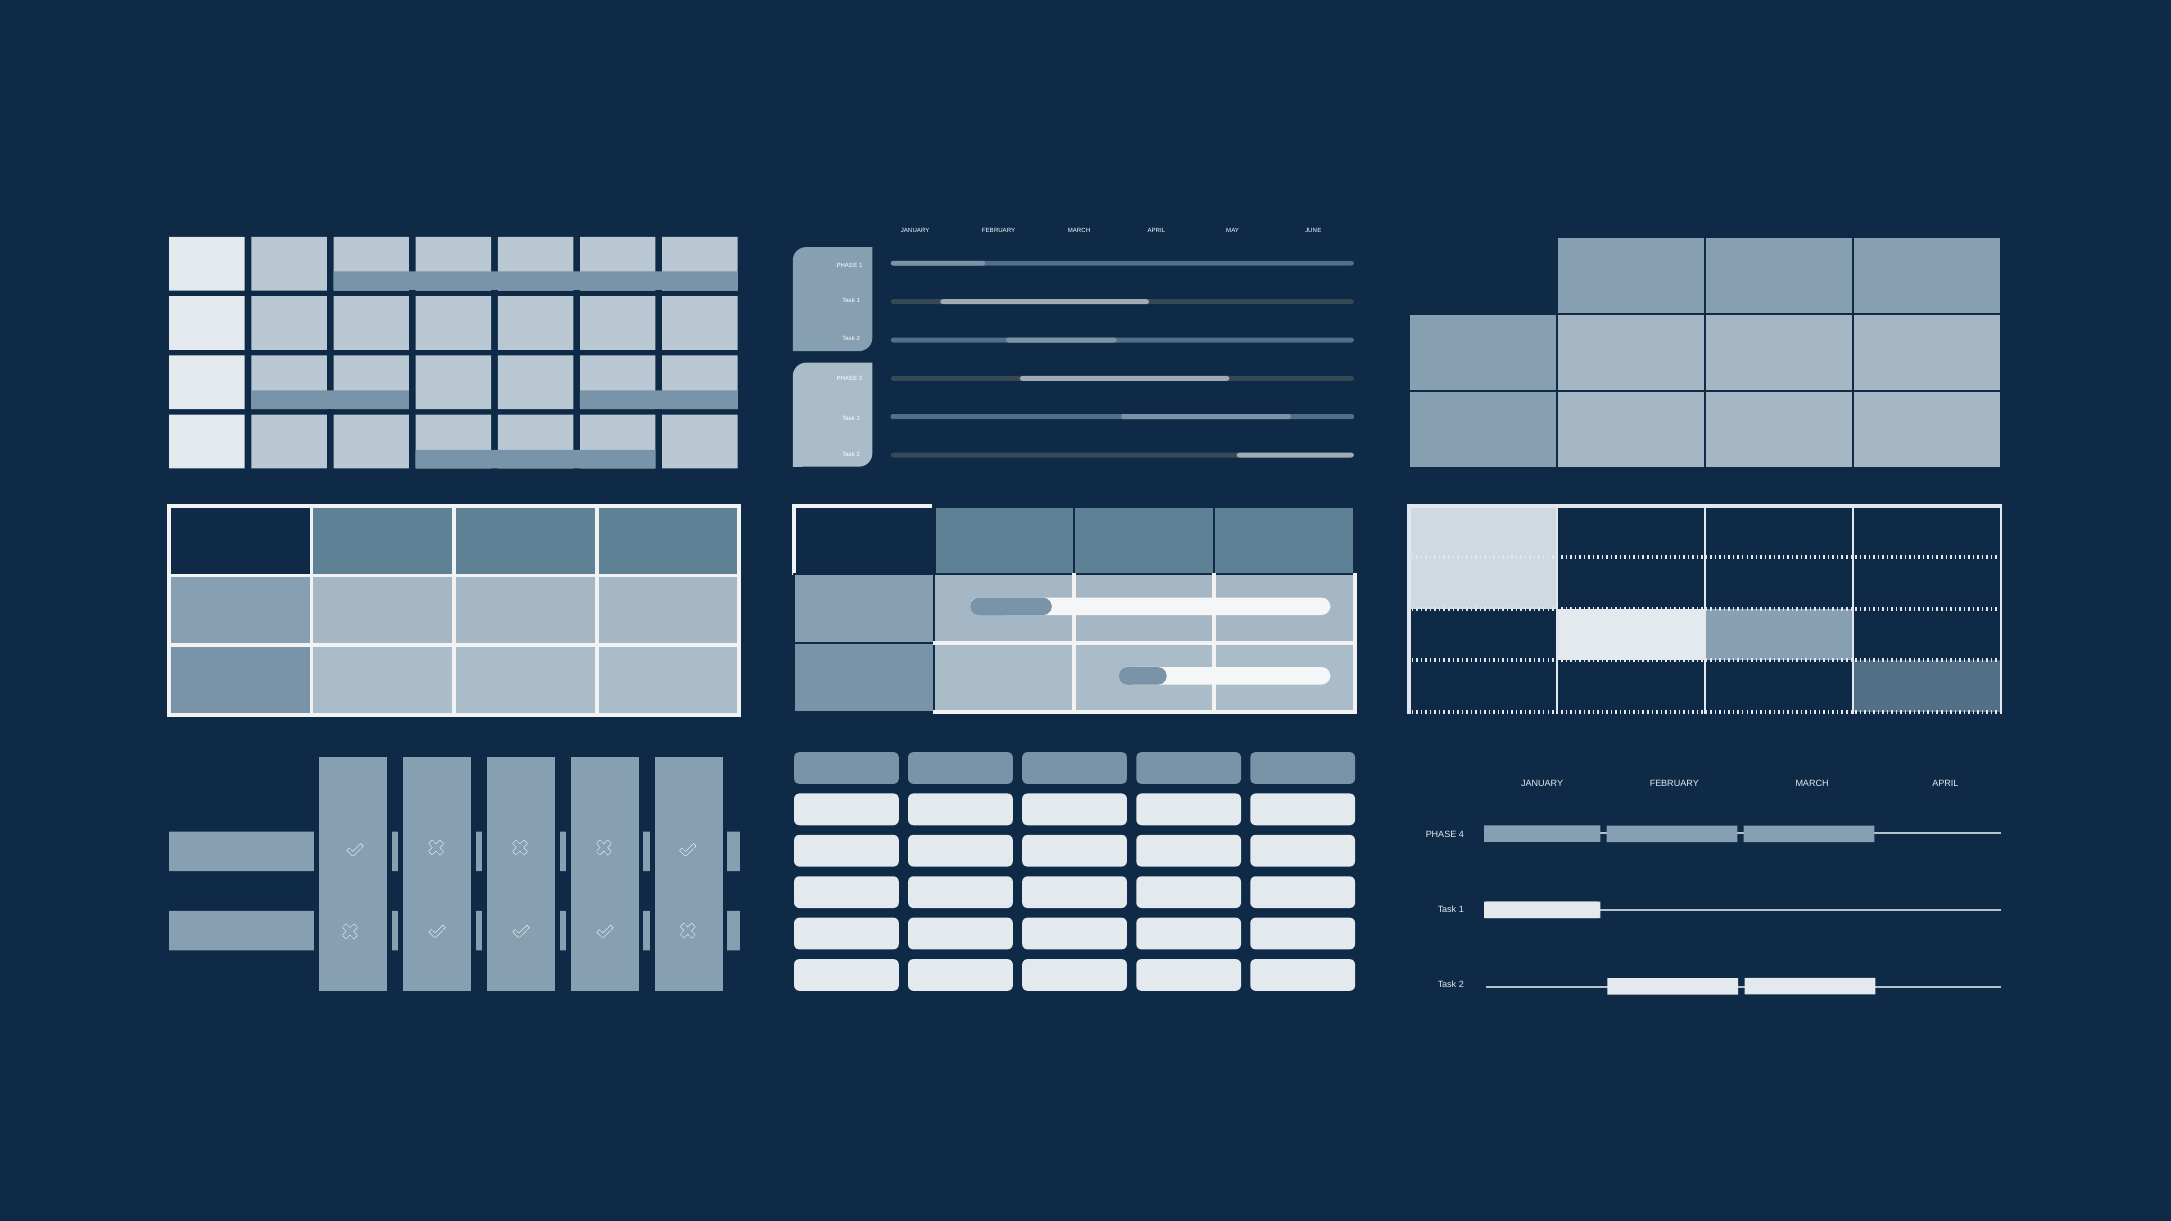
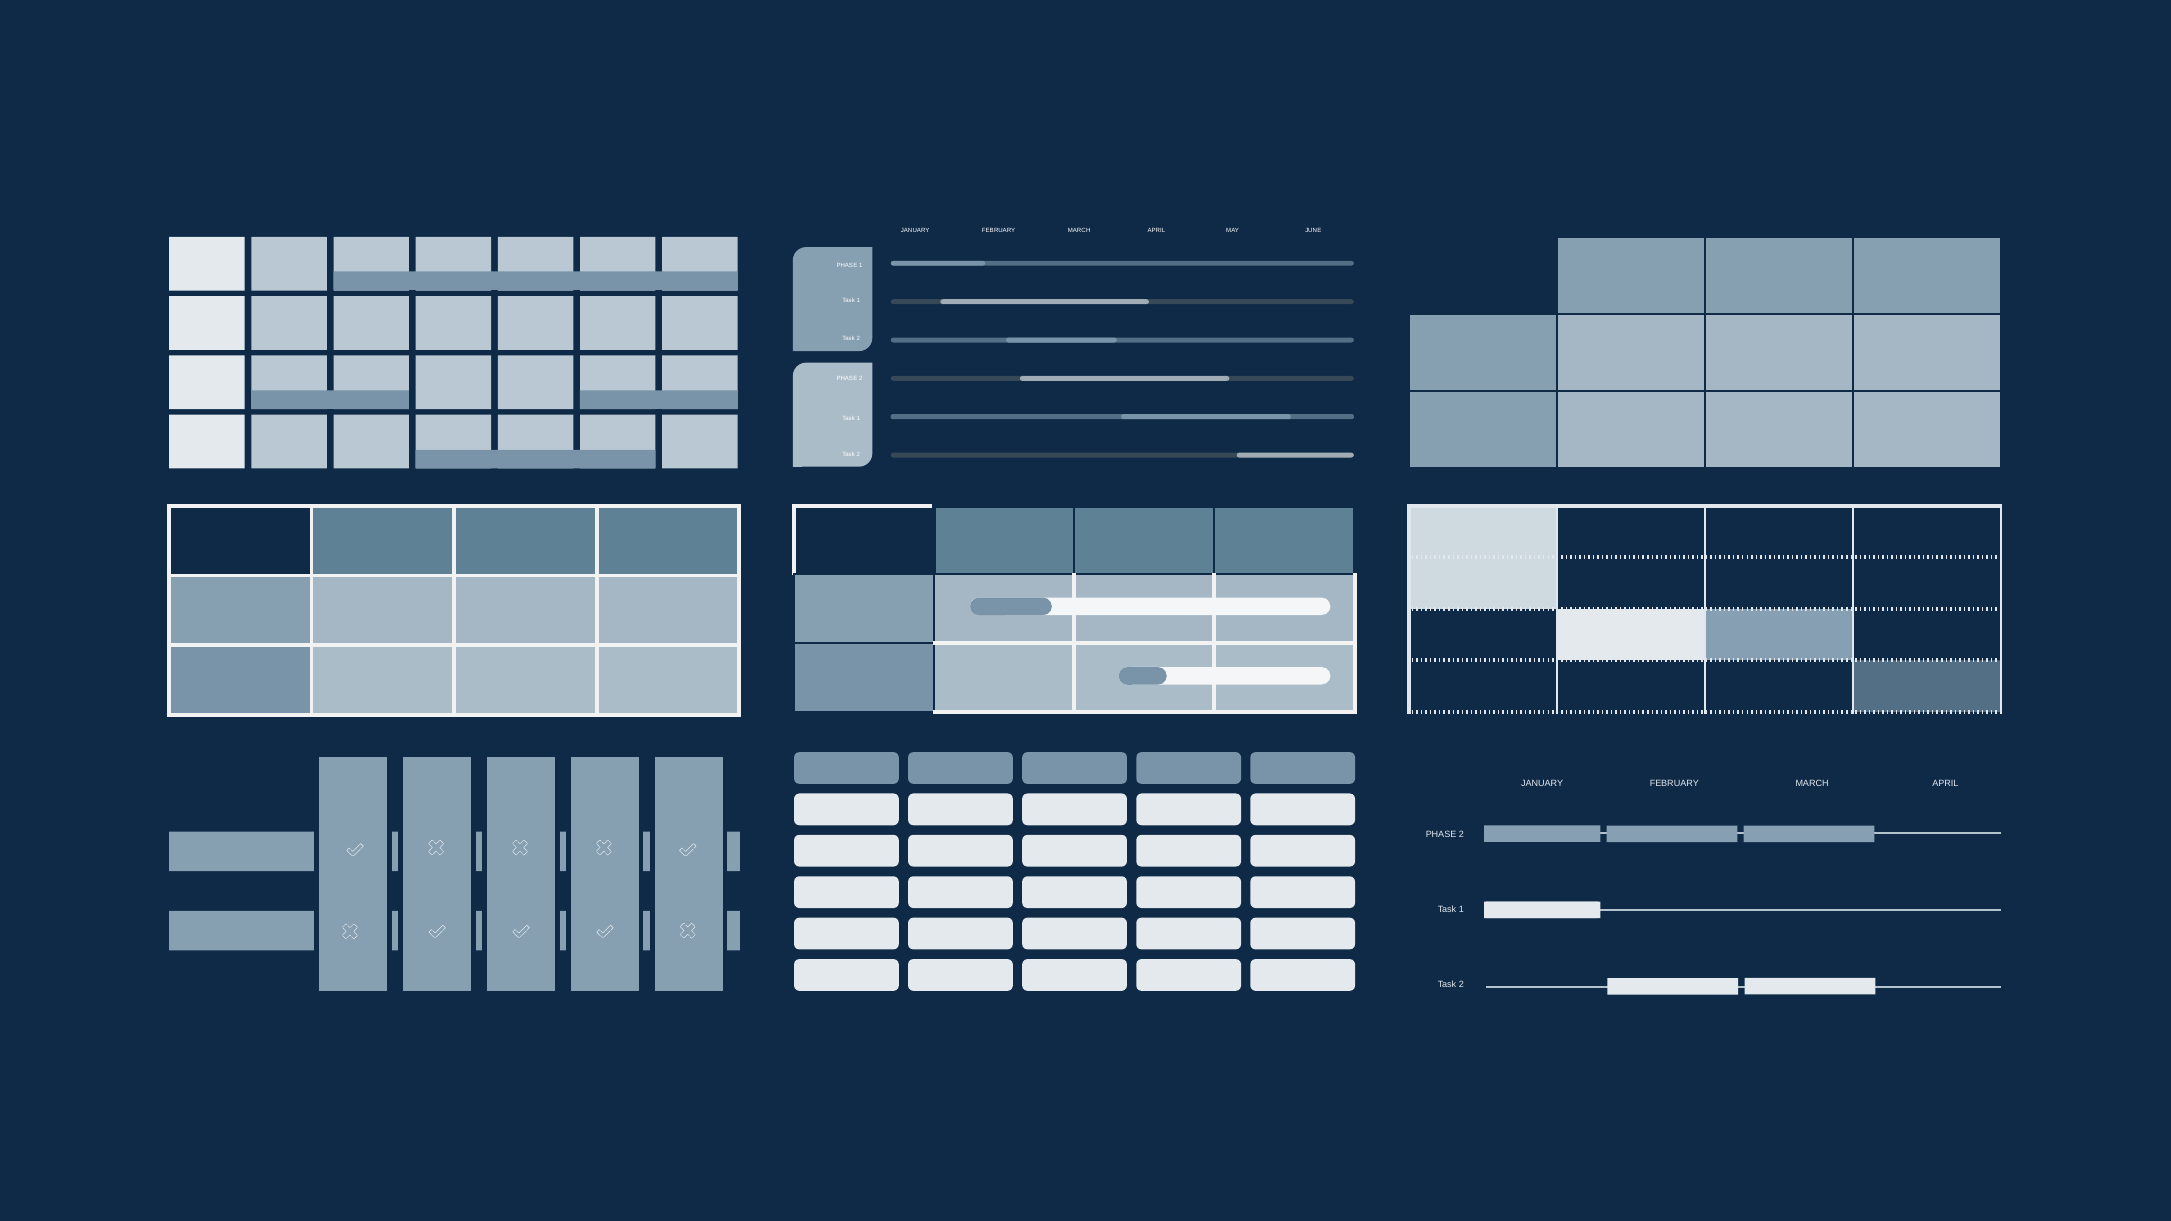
4 at (1461, 834): 4 -> 2
